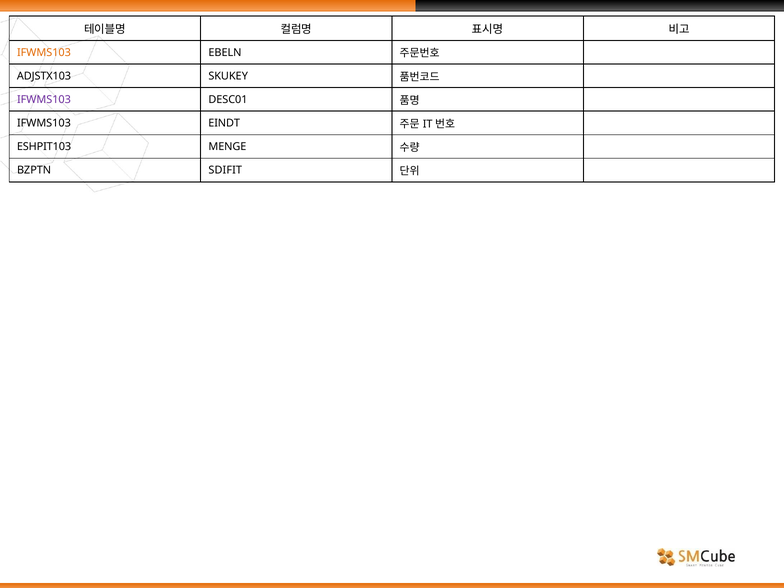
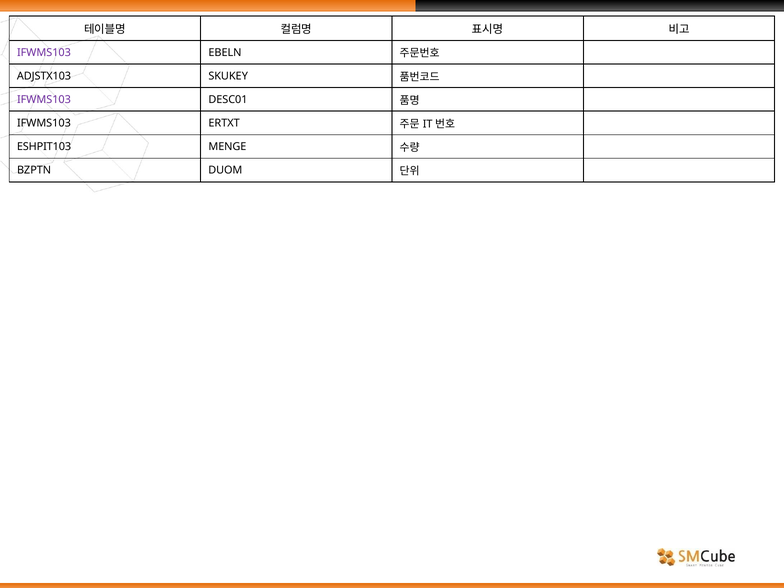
IFWMS103 at (44, 52) colour: orange -> purple
EINDT: EINDT -> ERTXT
SDIFIT: SDIFIT -> DUOM
